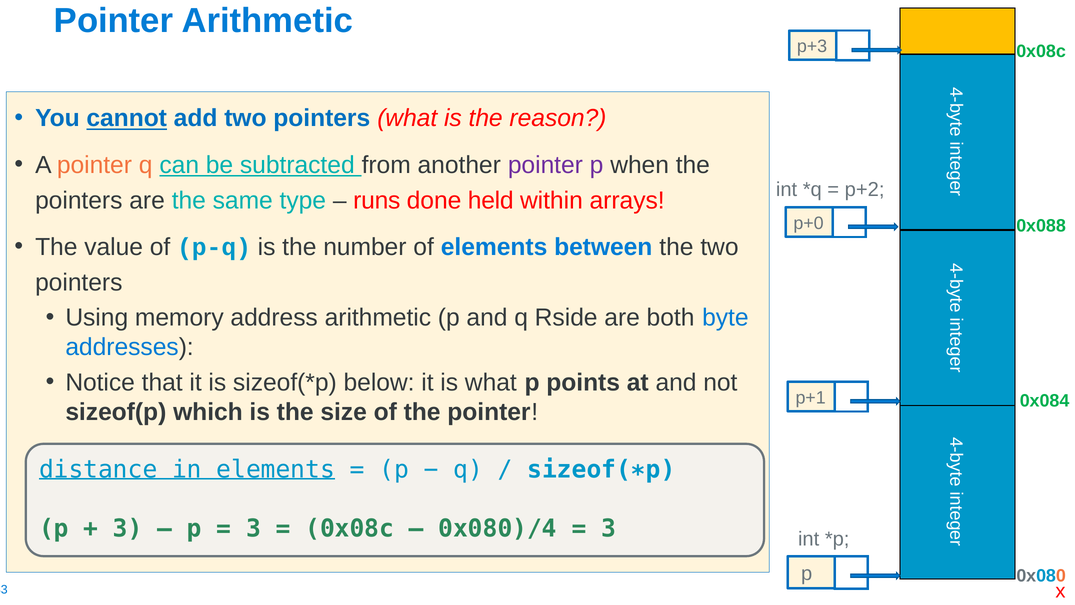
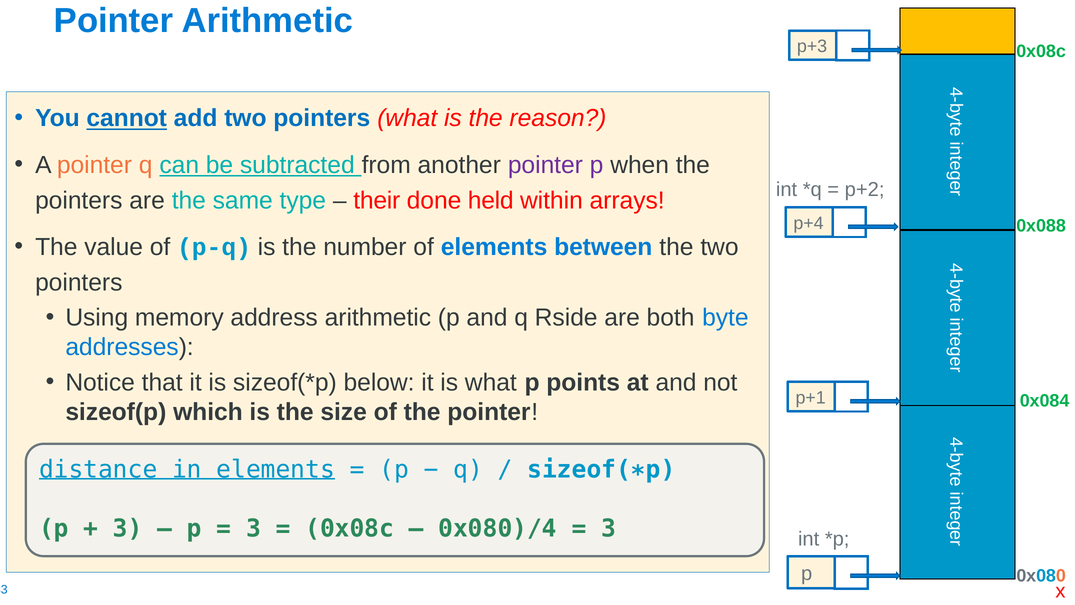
runs: runs -> their
p+0: p+0 -> p+4
